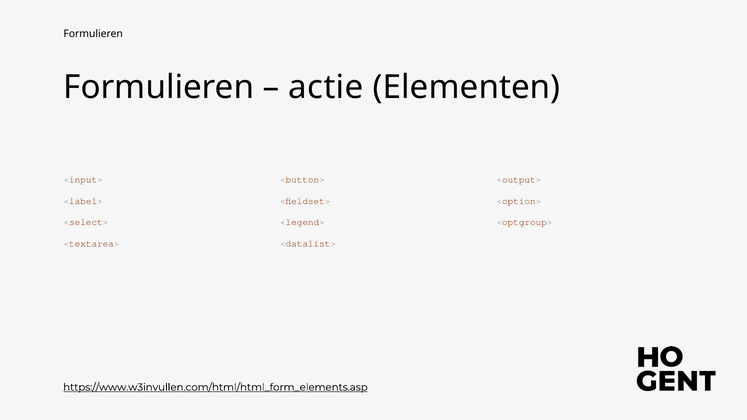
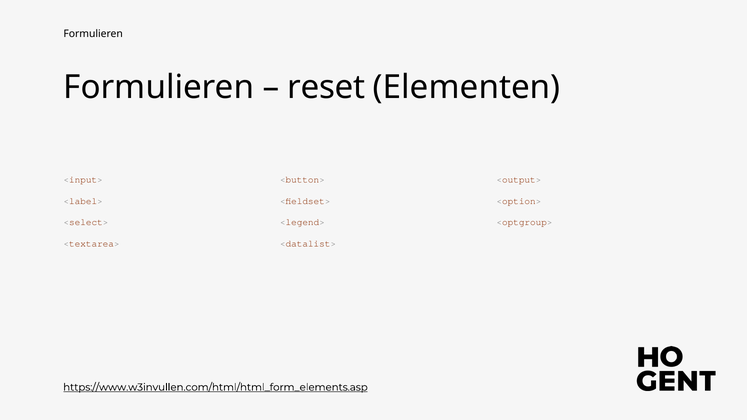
actie: actie -> reset
